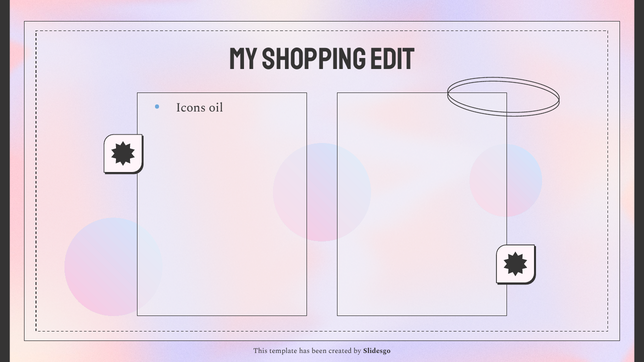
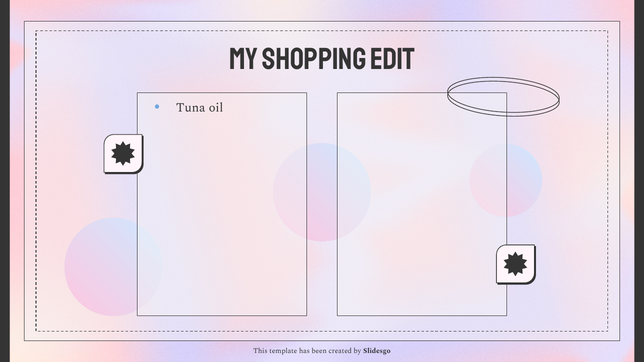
Icons: Icons -> Tuna
